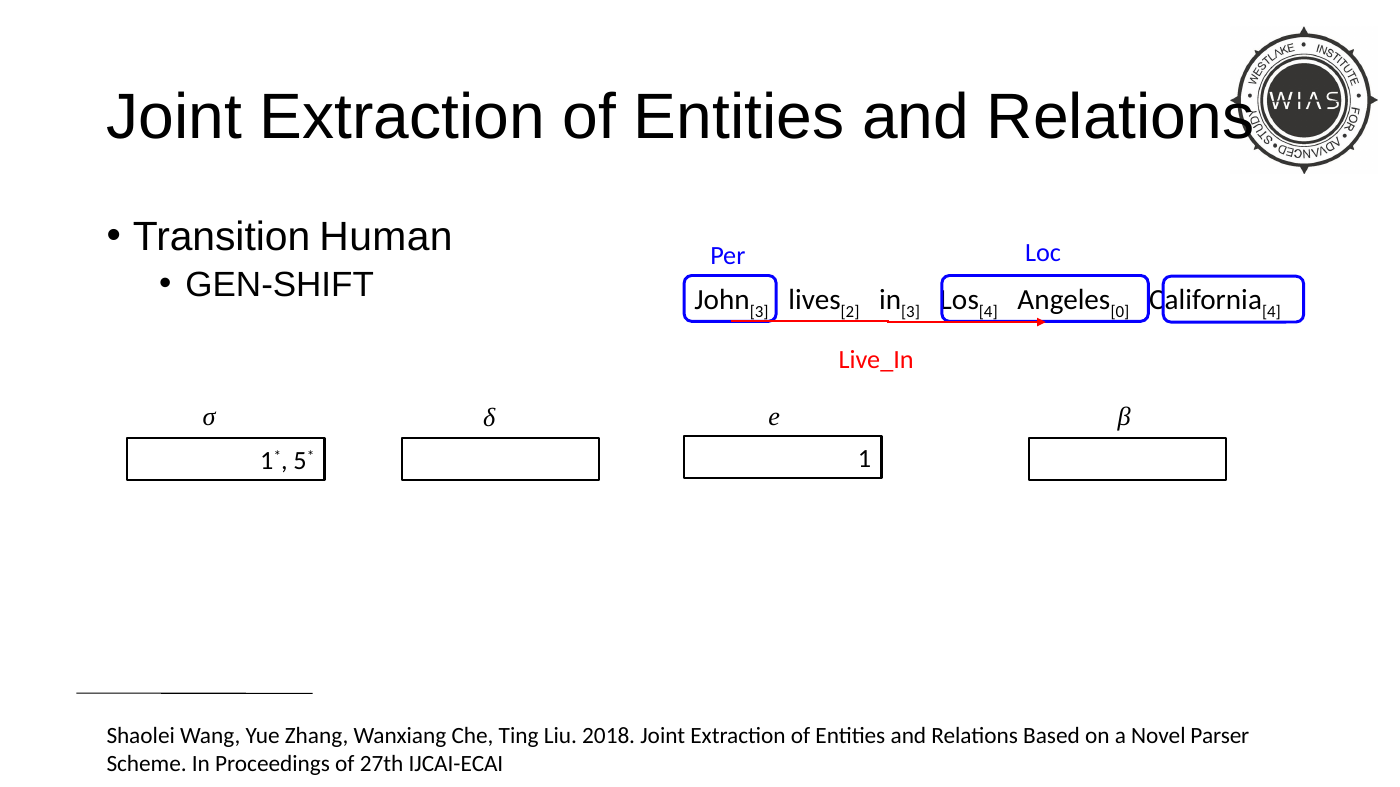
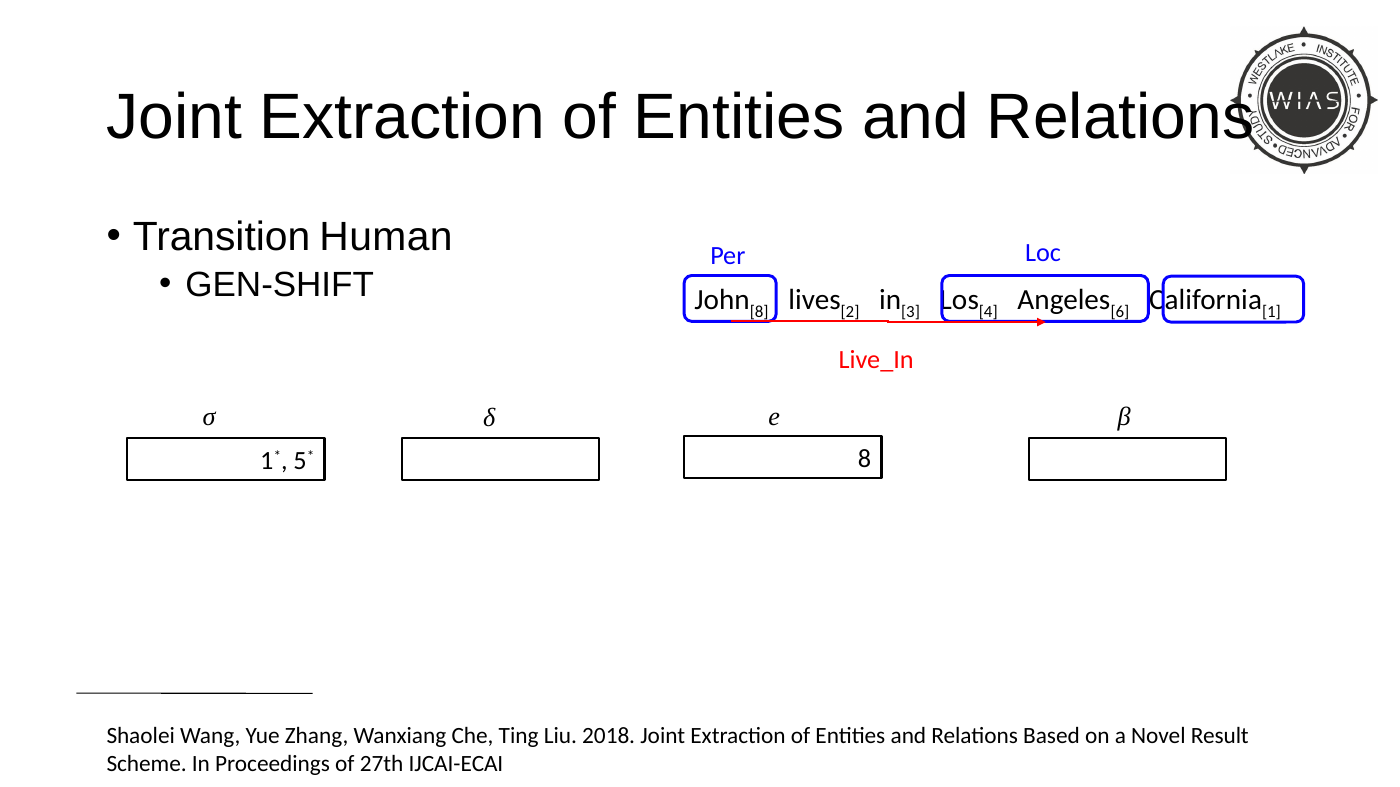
3 at (759, 312): 3 -> 8
0: 0 -> 6
4 at (1271, 312): 4 -> 1
1 at (865, 459): 1 -> 8
Parser: Parser -> Result
